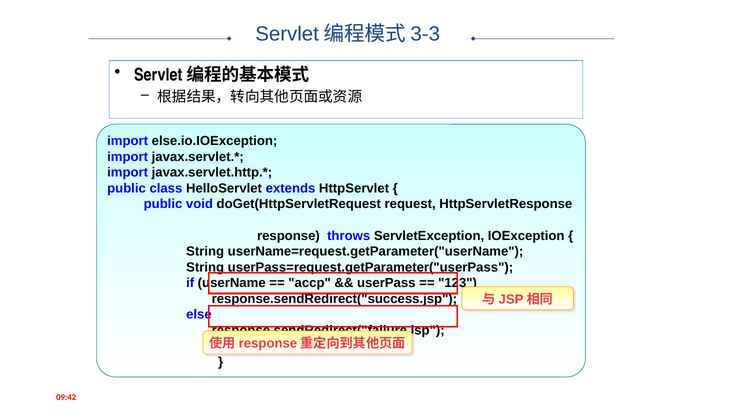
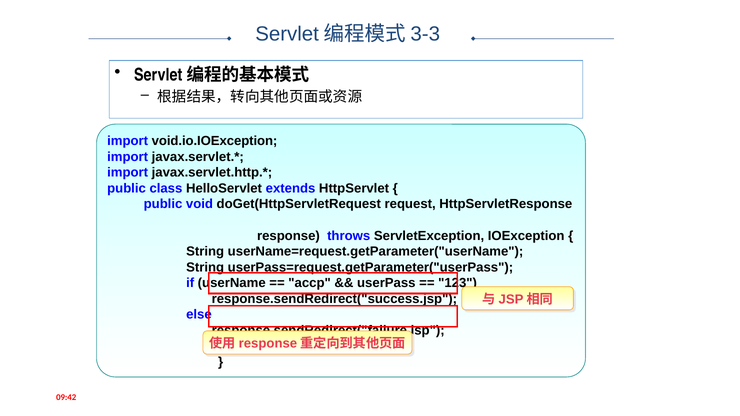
else.io.IOException: else.io.IOException -> void.io.IOException
